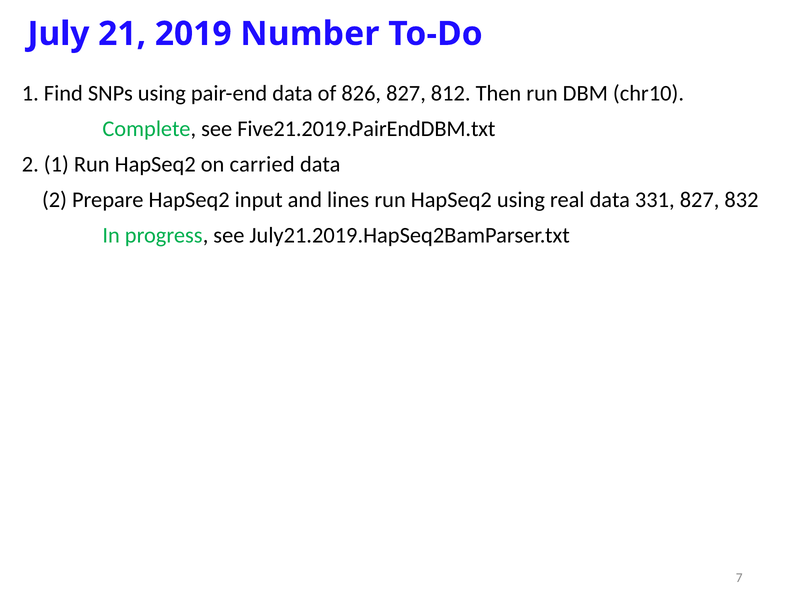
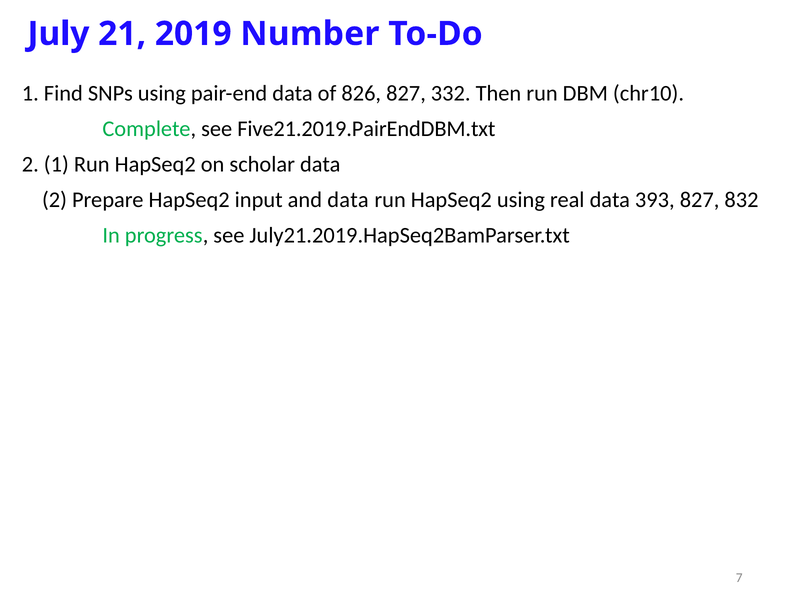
812: 812 -> 332
carried: carried -> scholar
and lines: lines -> data
331: 331 -> 393
